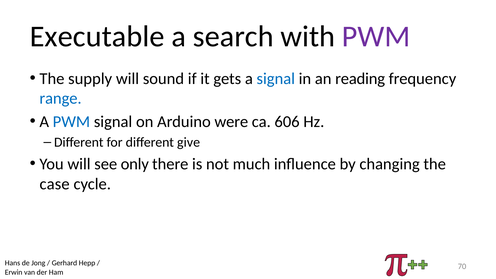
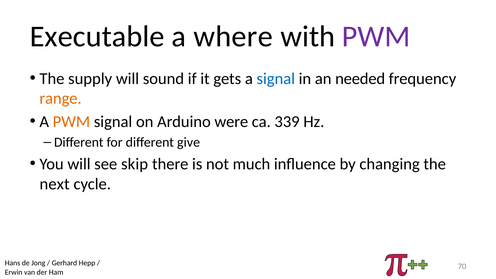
search: search -> where
reading: reading -> needed
range colour: blue -> orange
PWM at (71, 122) colour: blue -> orange
606: 606 -> 339
only: only -> skip
case: case -> next
